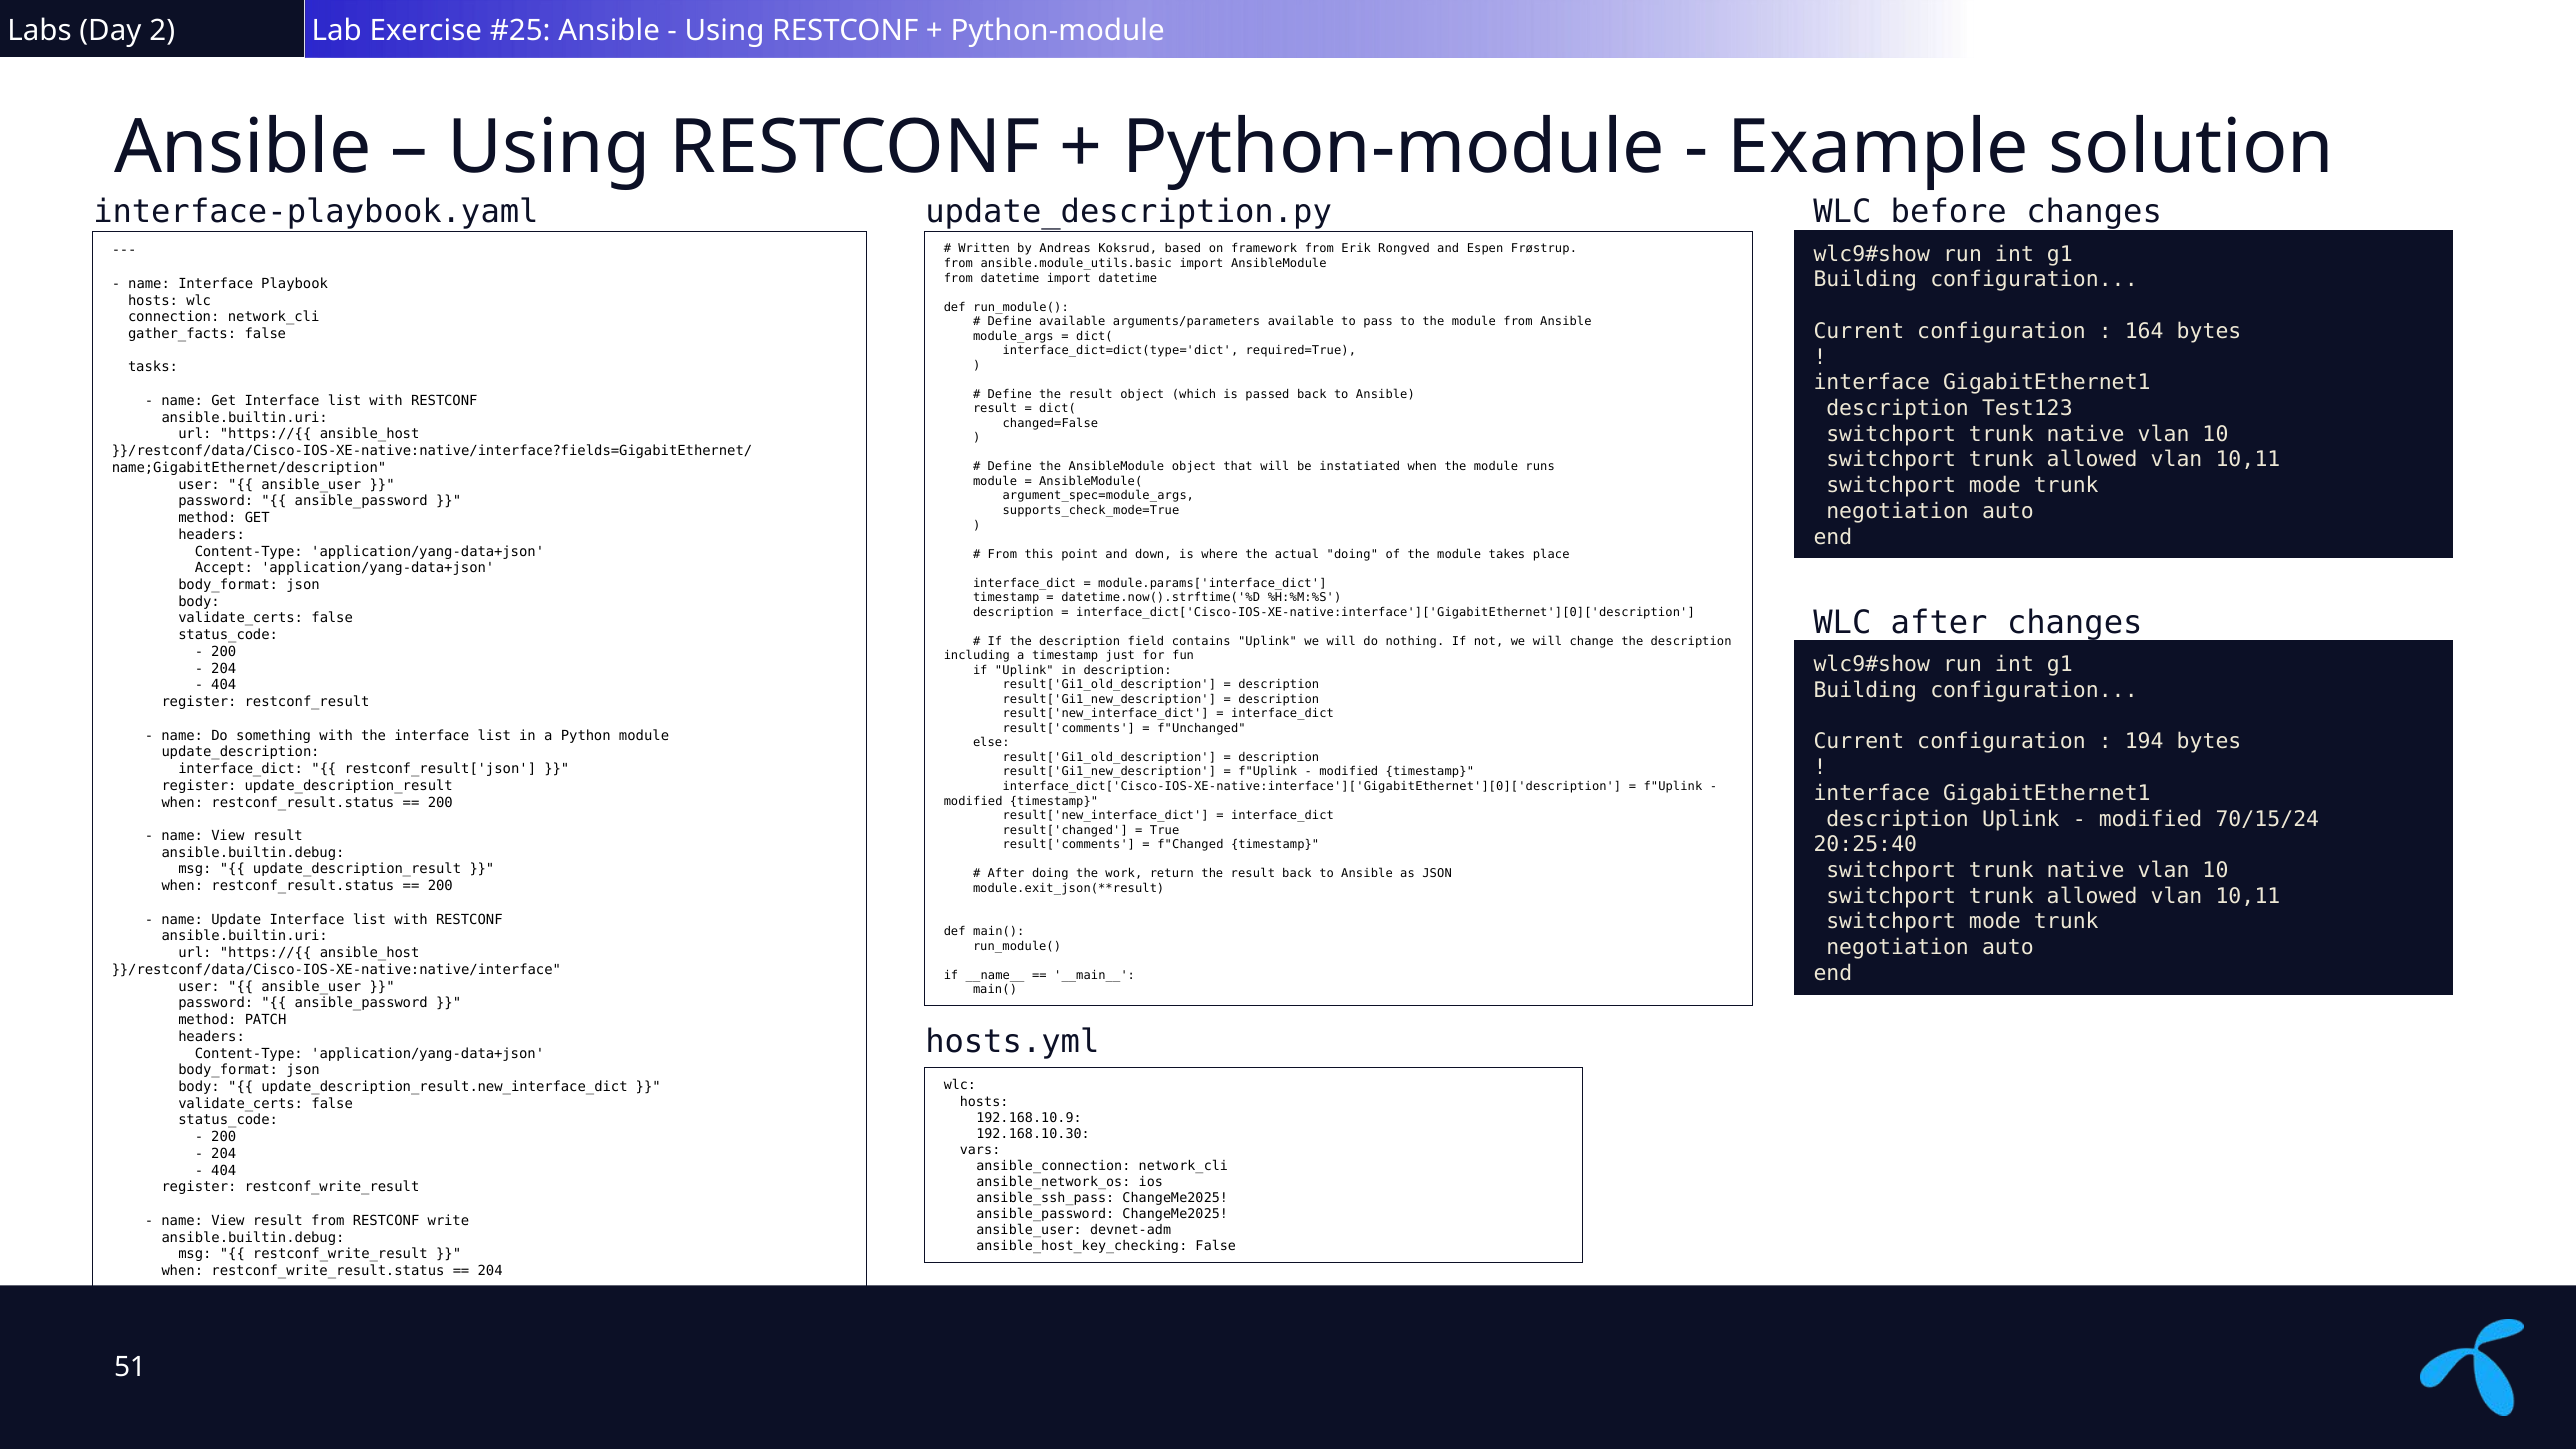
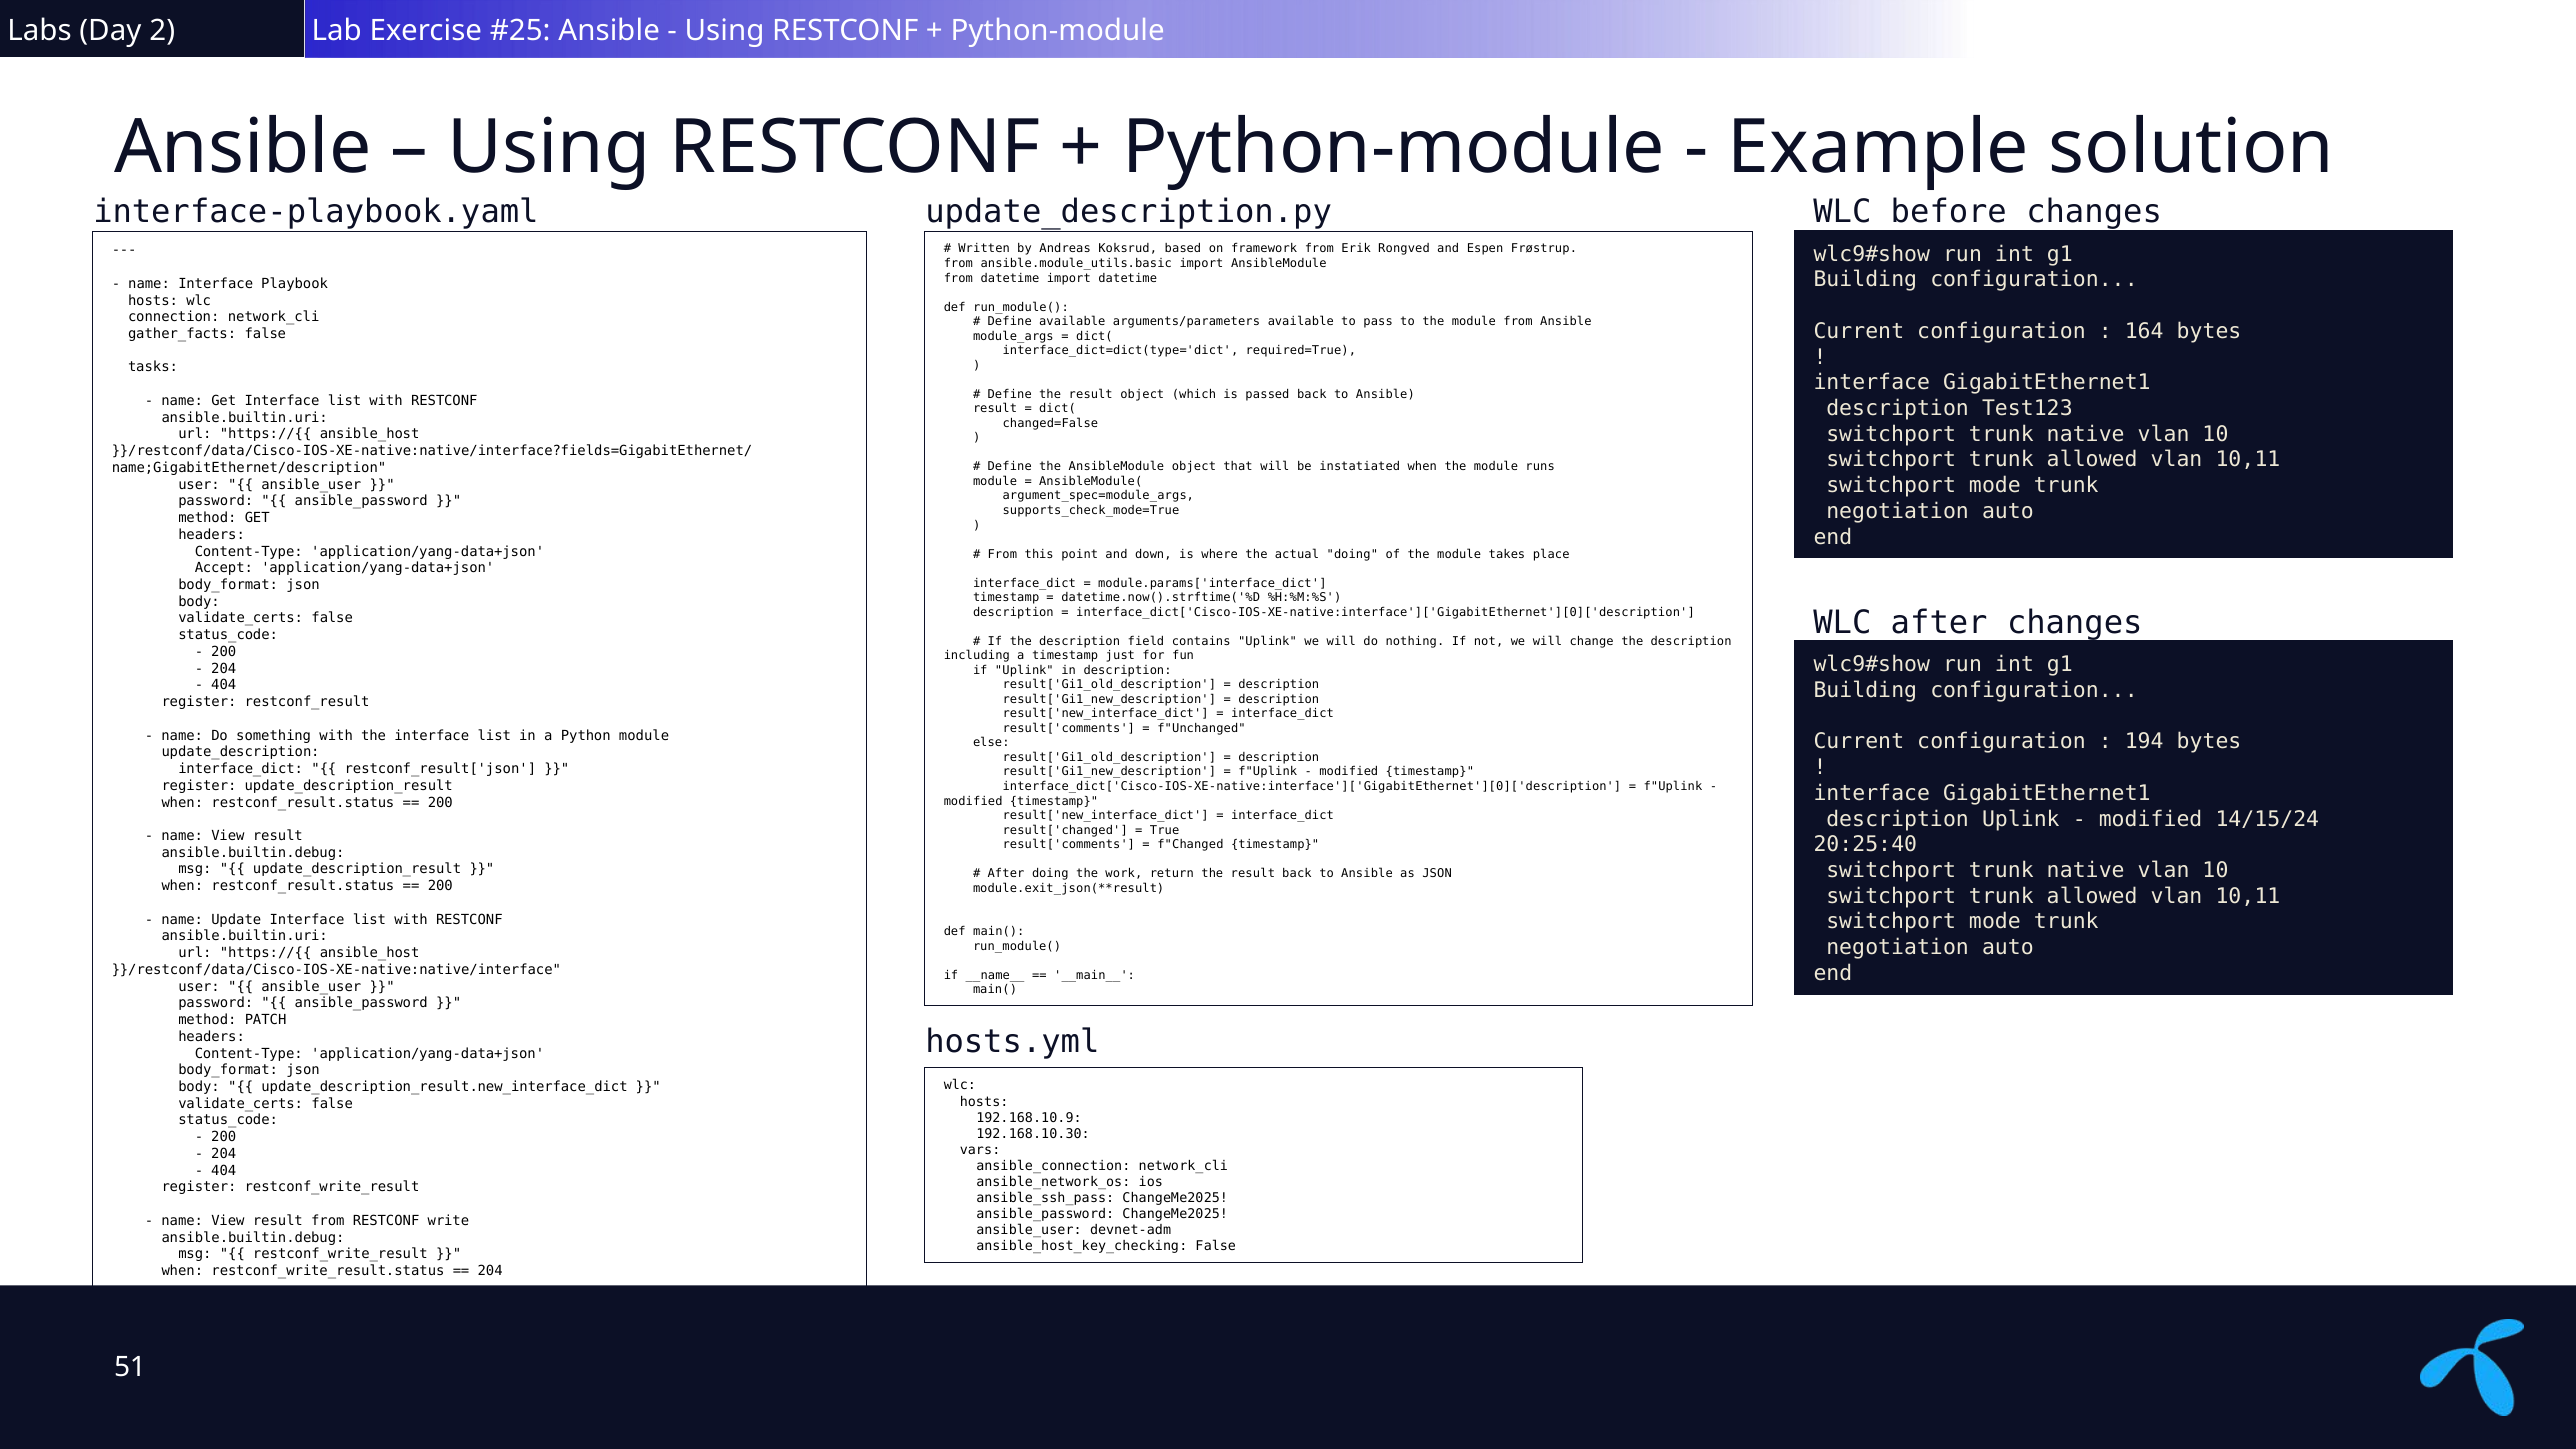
70/15/24: 70/15/24 -> 14/15/24
